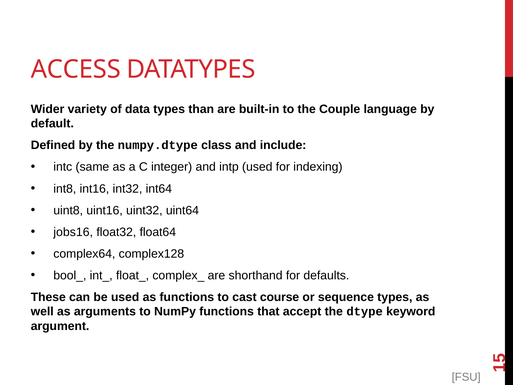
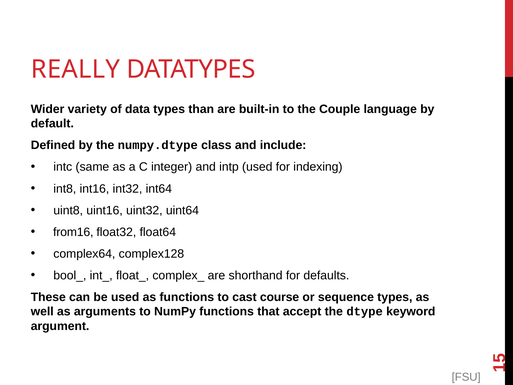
ACCESS: ACCESS -> REALLY
jobs16: jobs16 -> from16
